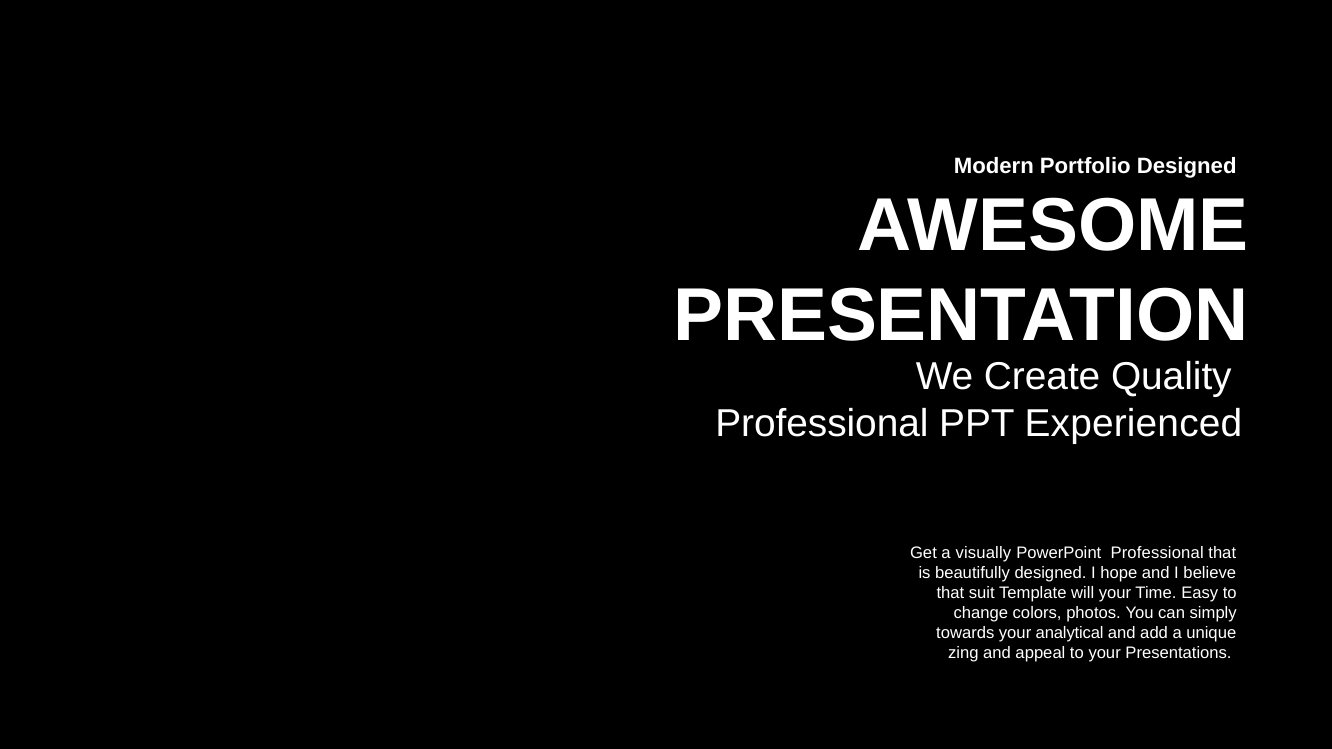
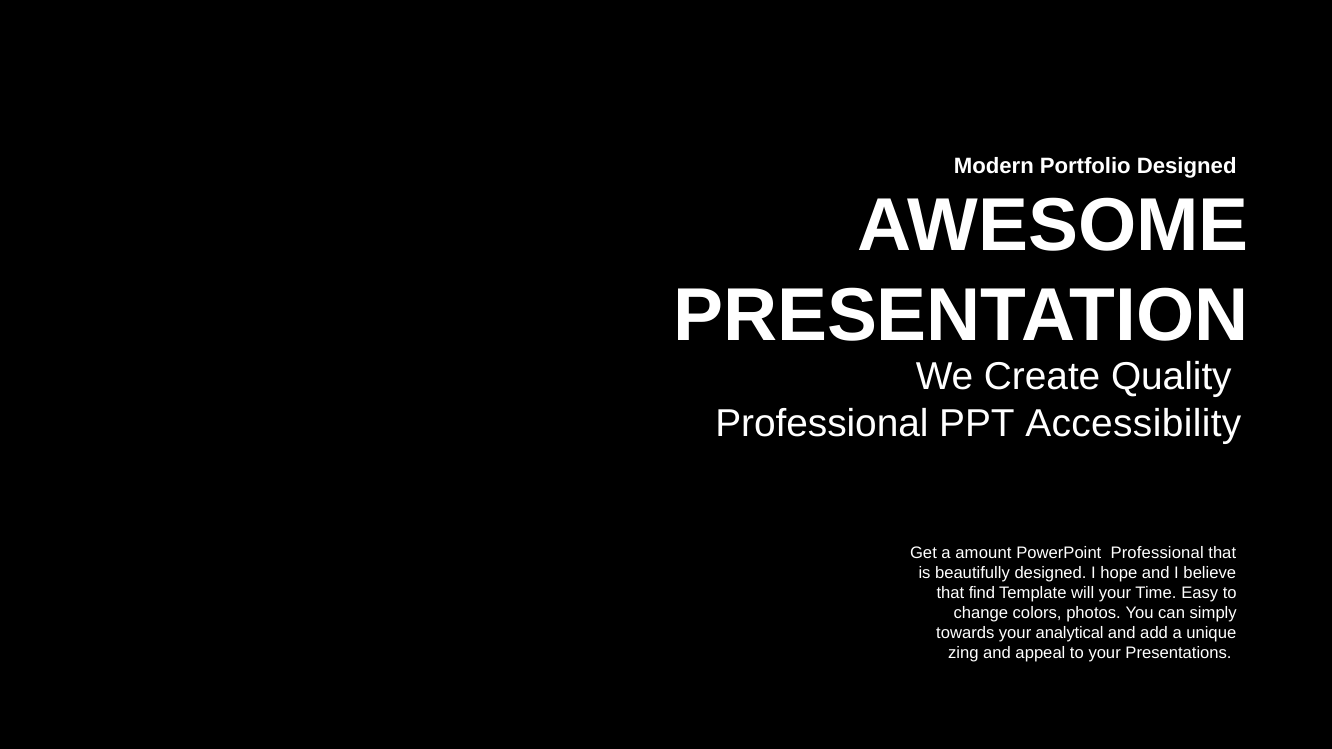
Experienced: Experienced -> Accessibility
visually: visually -> amount
suit: suit -> find
